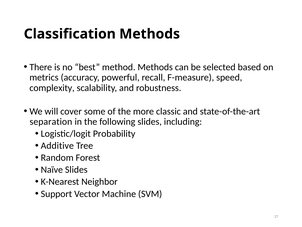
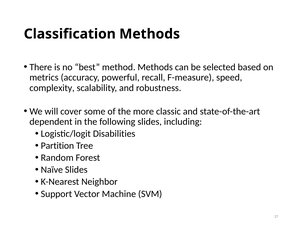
separation: separation -> dependent
Probability: Probability -> Disabilities
Additive: Additive -> Partition
